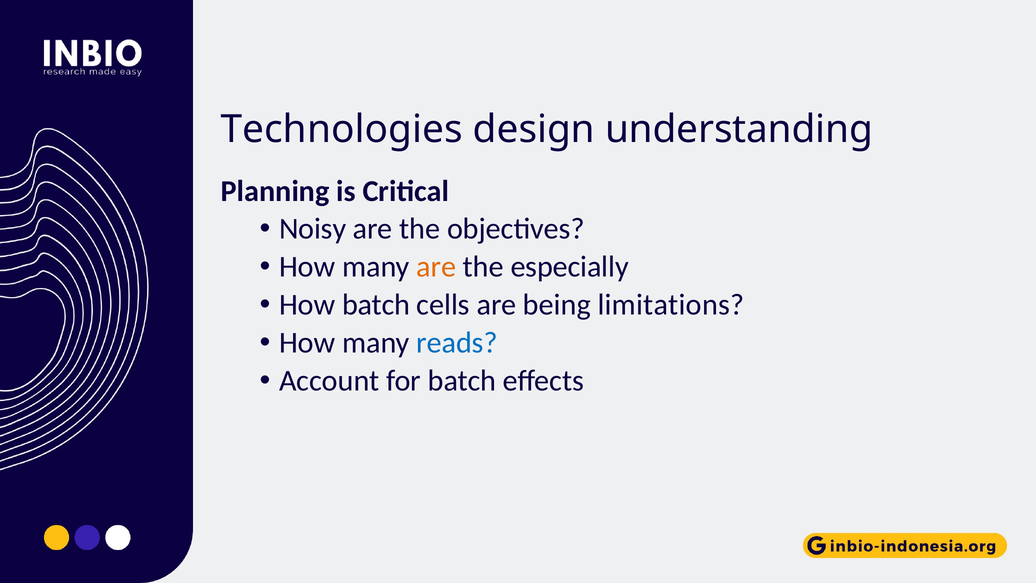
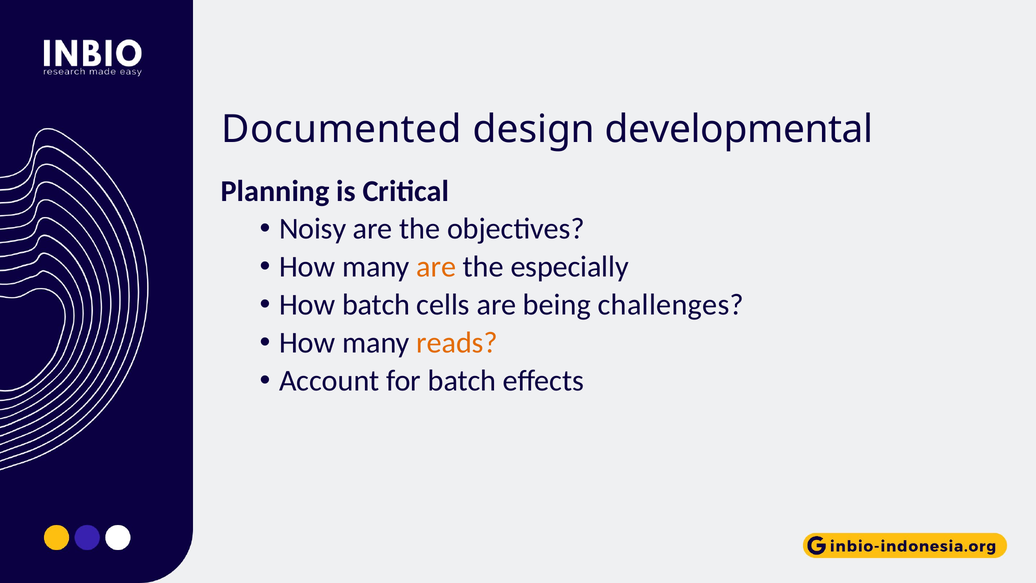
Technologies: Technologies -> Documented
understanding: understanding -> developmental
limitations: limitations -> challenges
reads colour: blue -> orange
